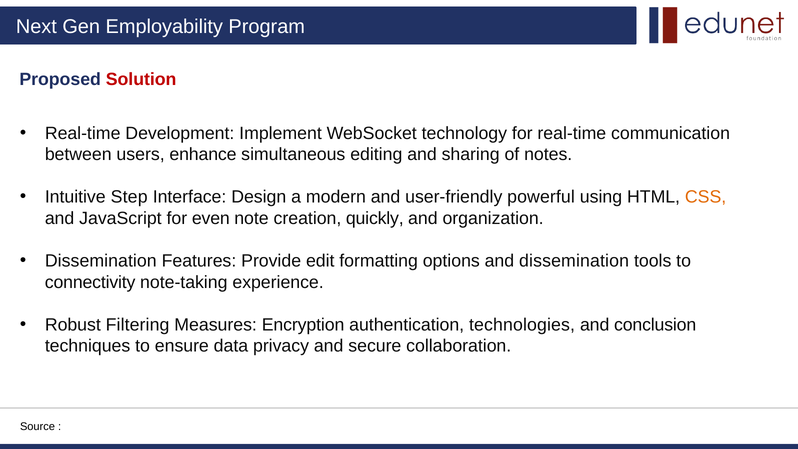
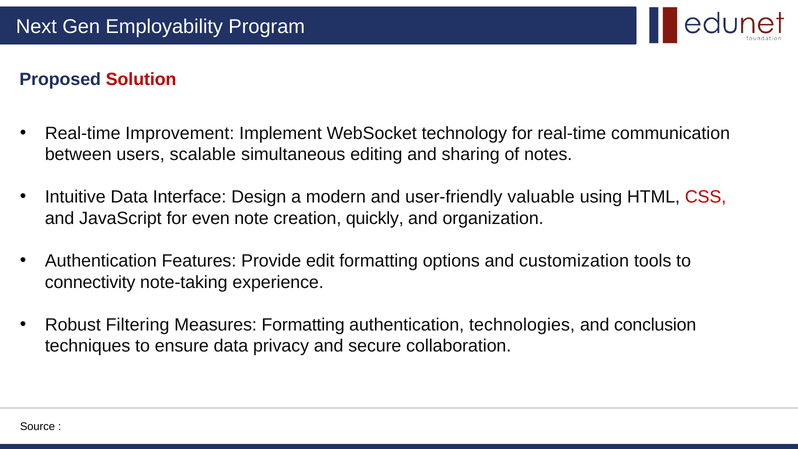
Development: Development -> Improvement
enhance: enhance -> scalable
Intuitive Step: Step -> Data
powerful: powerful -> valuable
CSS colour: orange -> red
Dissemination at (101, 261): Dissemination -> Authentication
and dissemination: dissemination -> customization
Measures Encryption: Encryption -> Formatting
